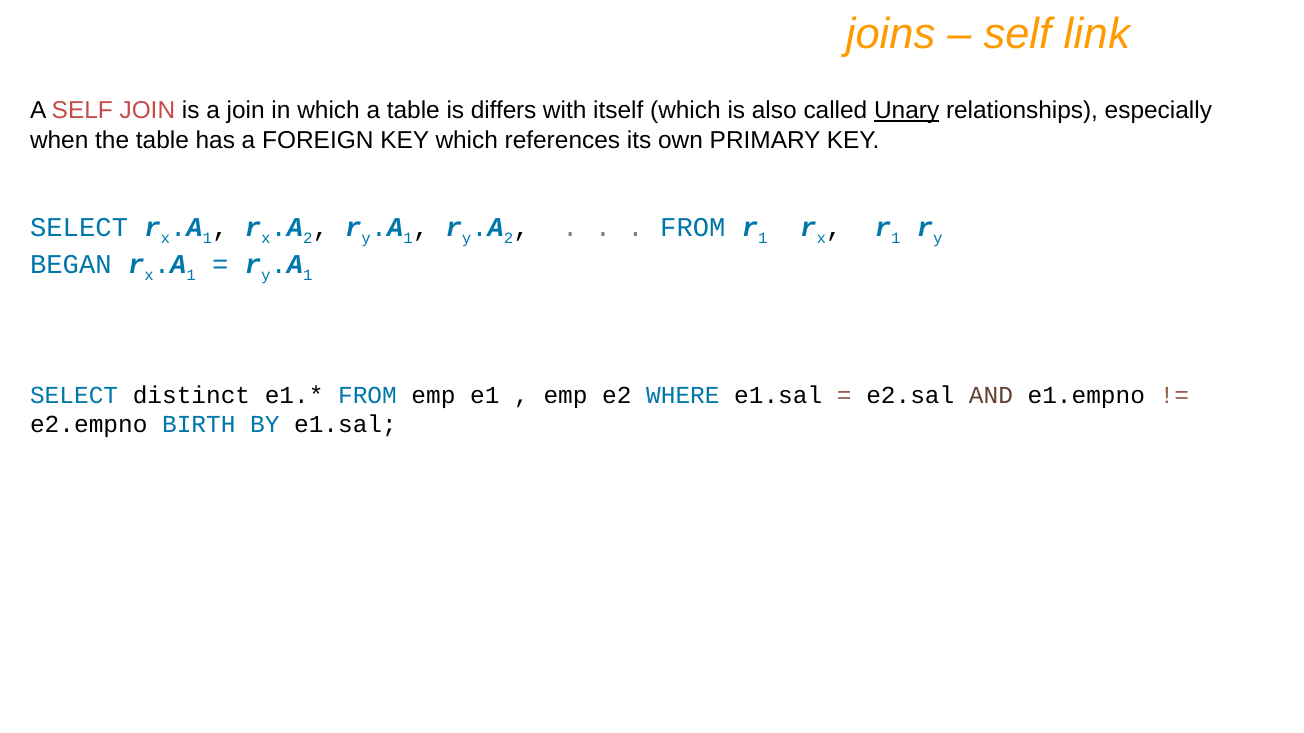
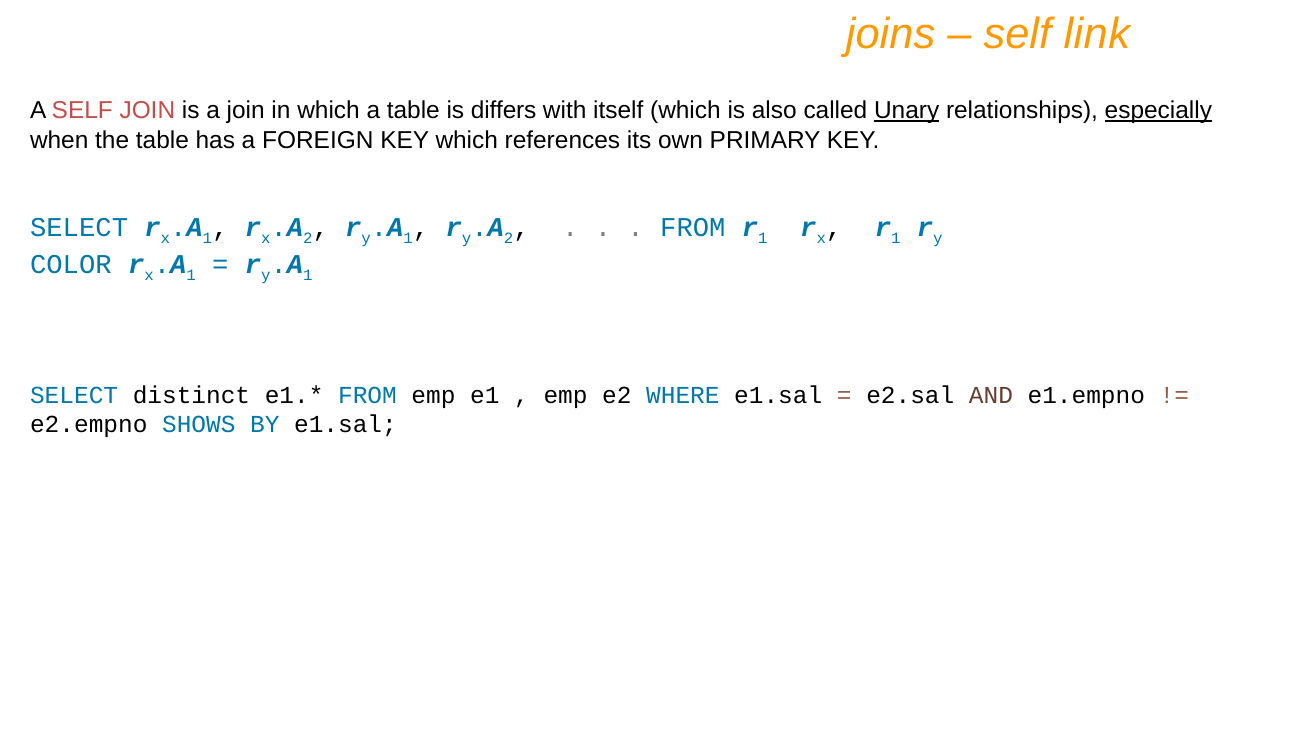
especially underline: none -> present
BEGAN: BEGAN -> COLOR
BIRTH: BIRTH -> SHOWS
